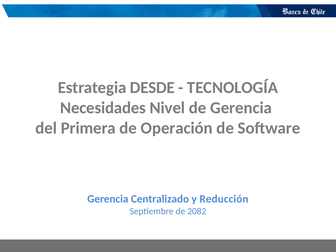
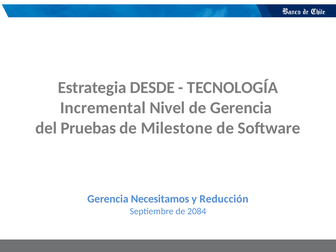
Necesidades: Necesidades -> Incremental
Primera: Primera -> Pruebas
Operación: Operación -> Milestone
Centralizado: Centralizado -> Necesitamos
2082: 2082 -> 2084
